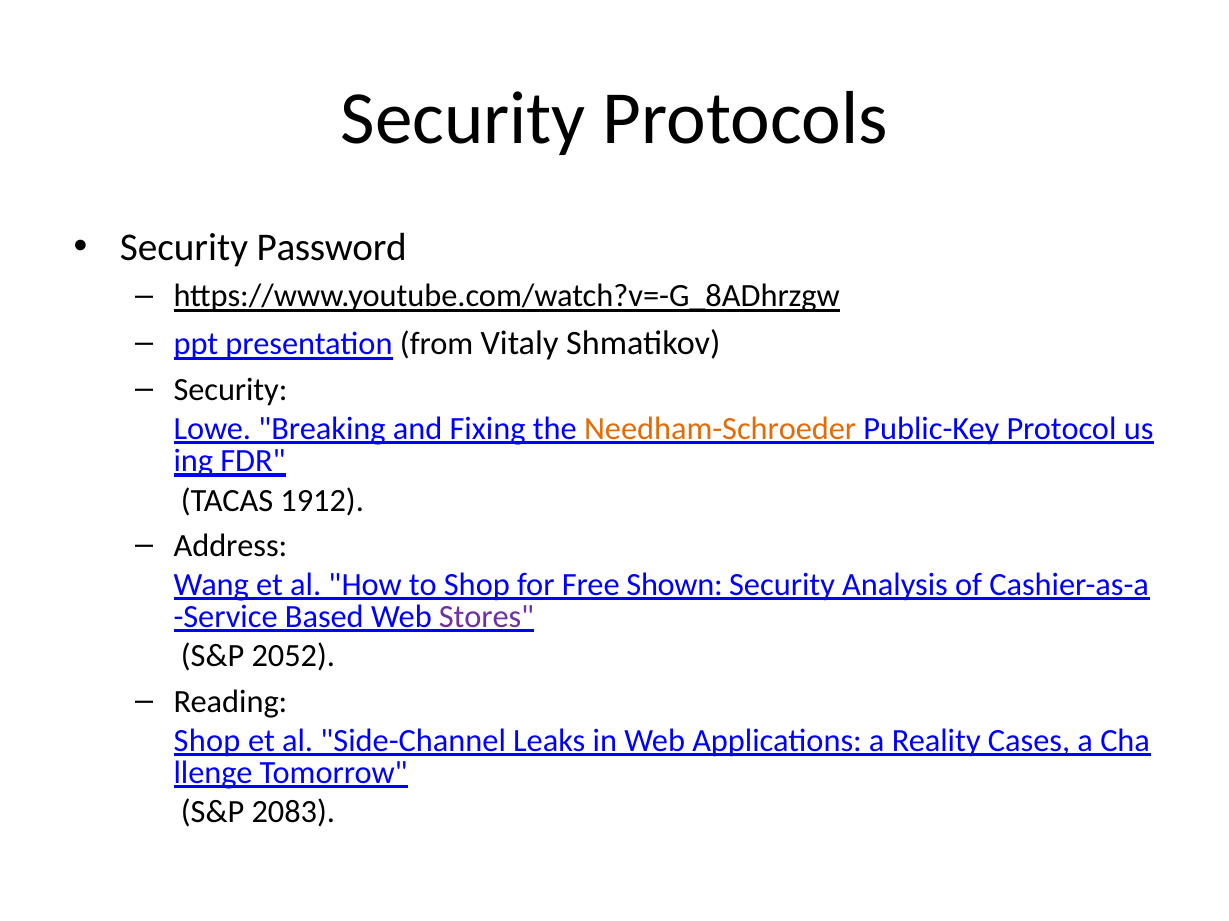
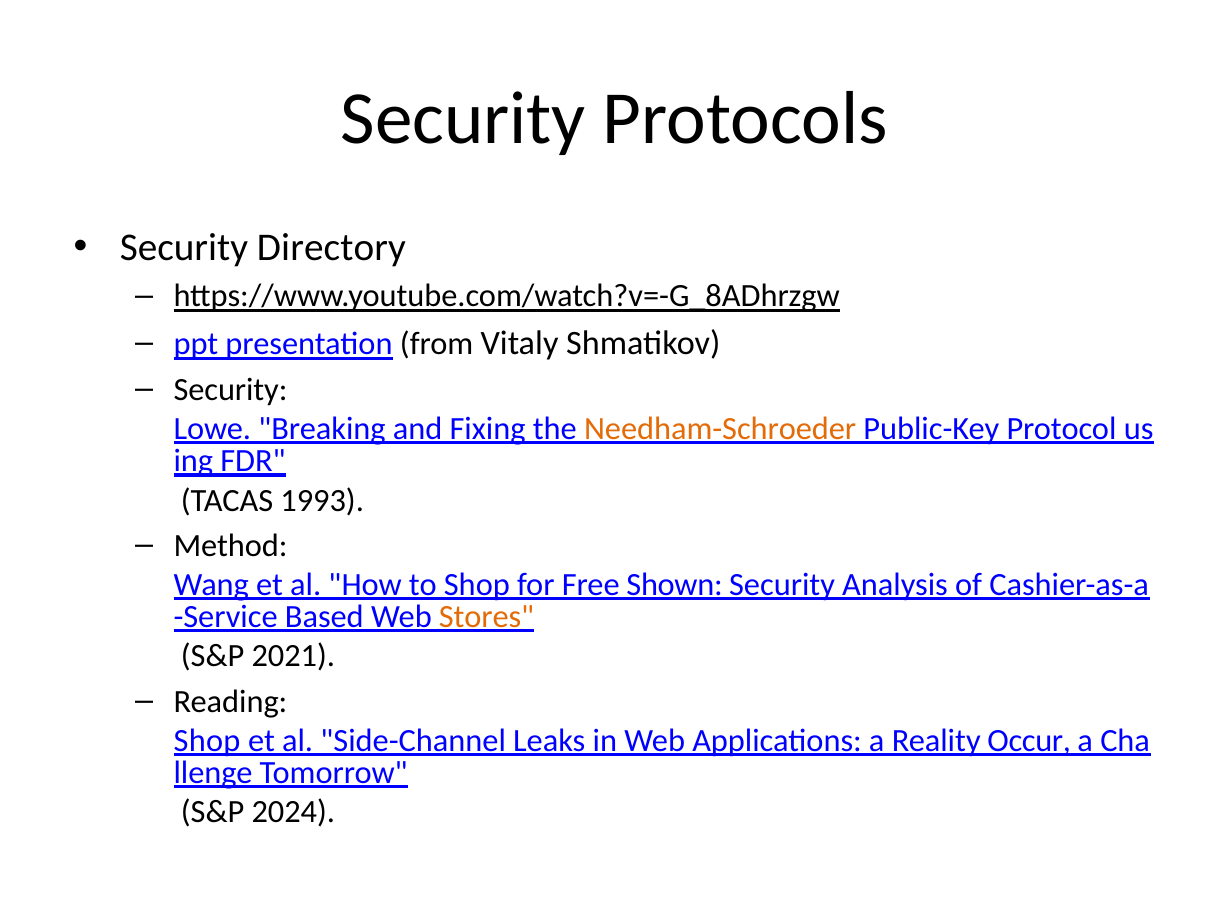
Password: Password -> Directory
1912: 1912 -> 1993
Address: Address -> Method
Stores colour: purple -> orange
2052: 2052 -> 2021
Cases: Cases -> Occur
2083: 2083 -> 2024
